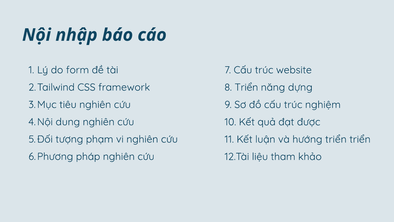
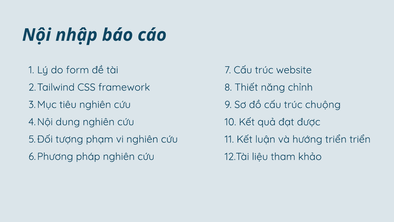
8 Triển: Triển -> Thiết
dựng: dựng -> chỉnh
nghiệm: nghiệm -> chuộng
